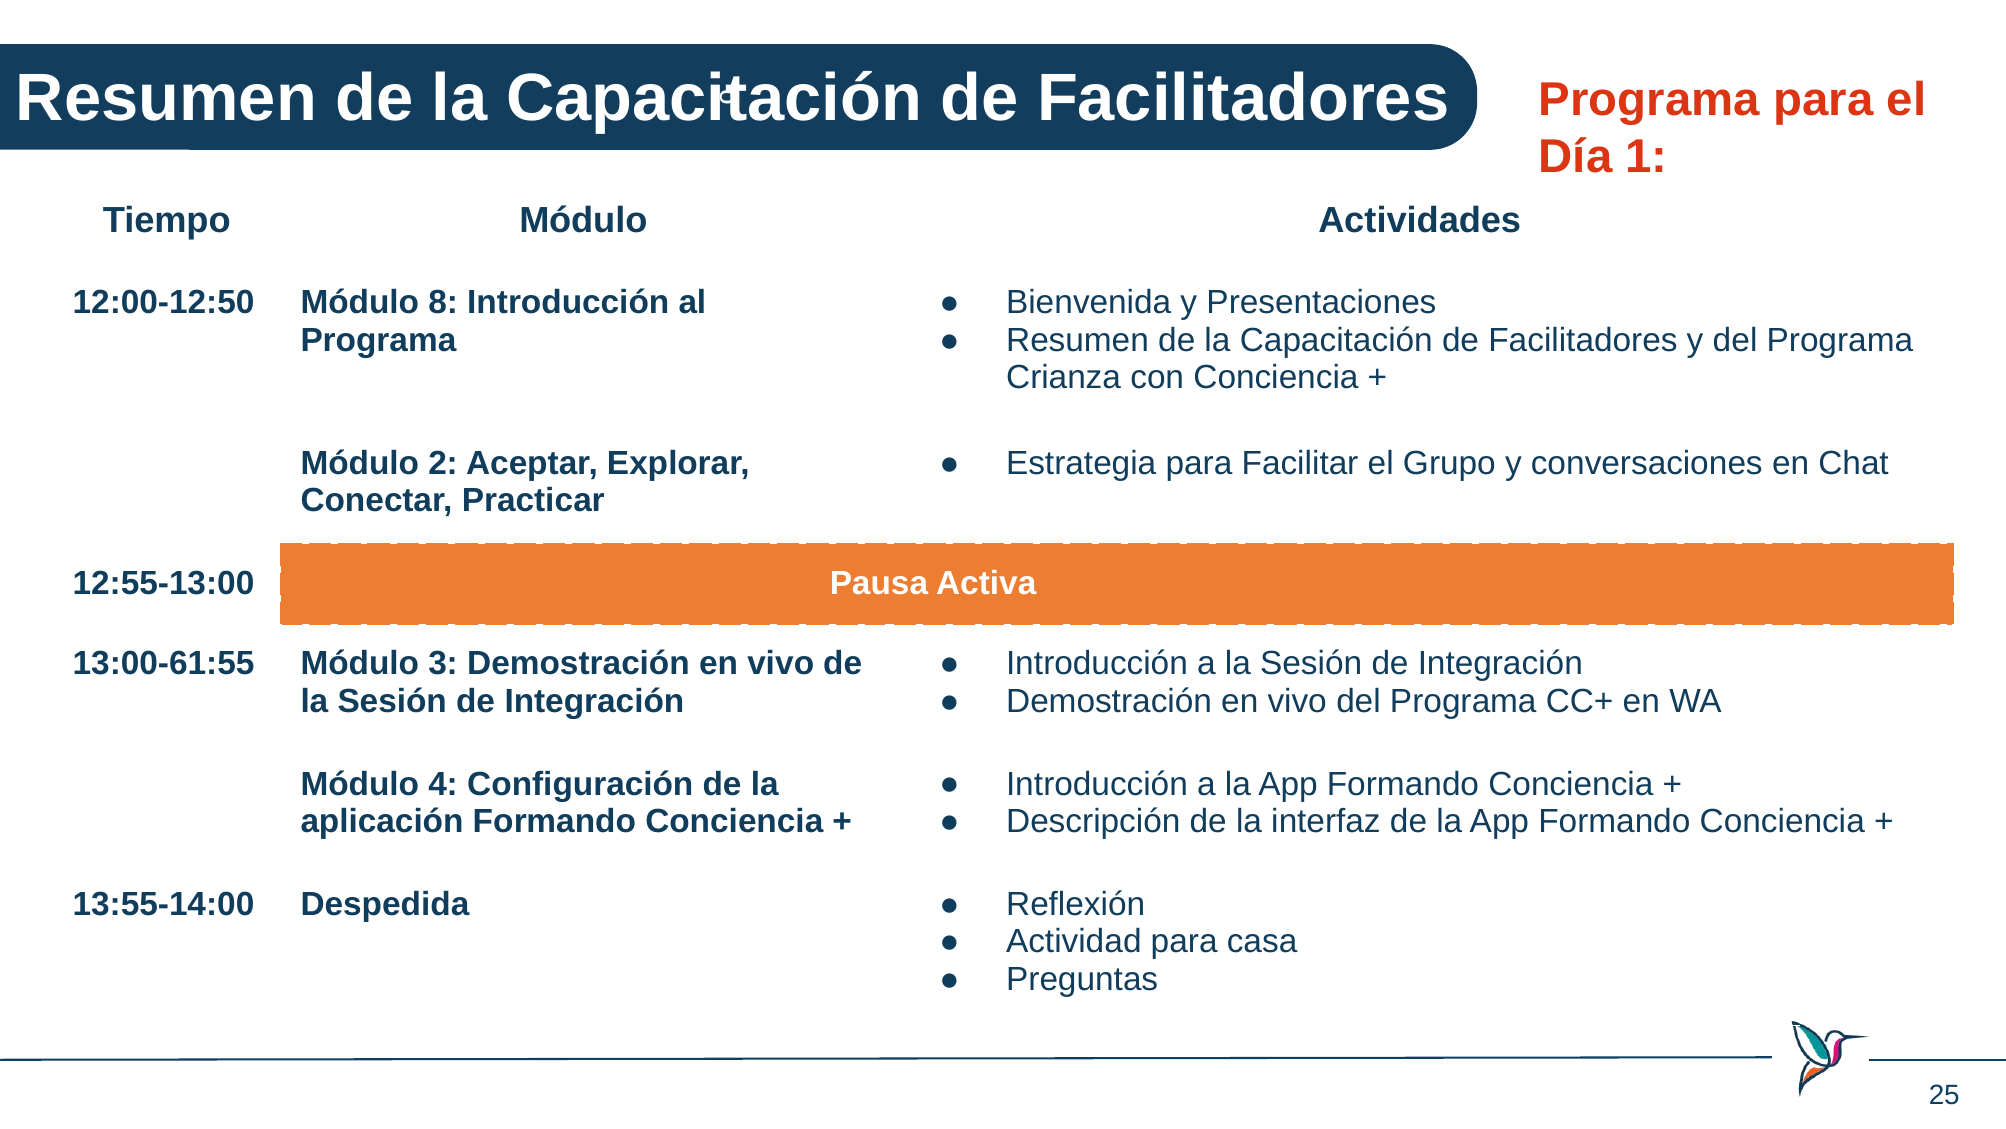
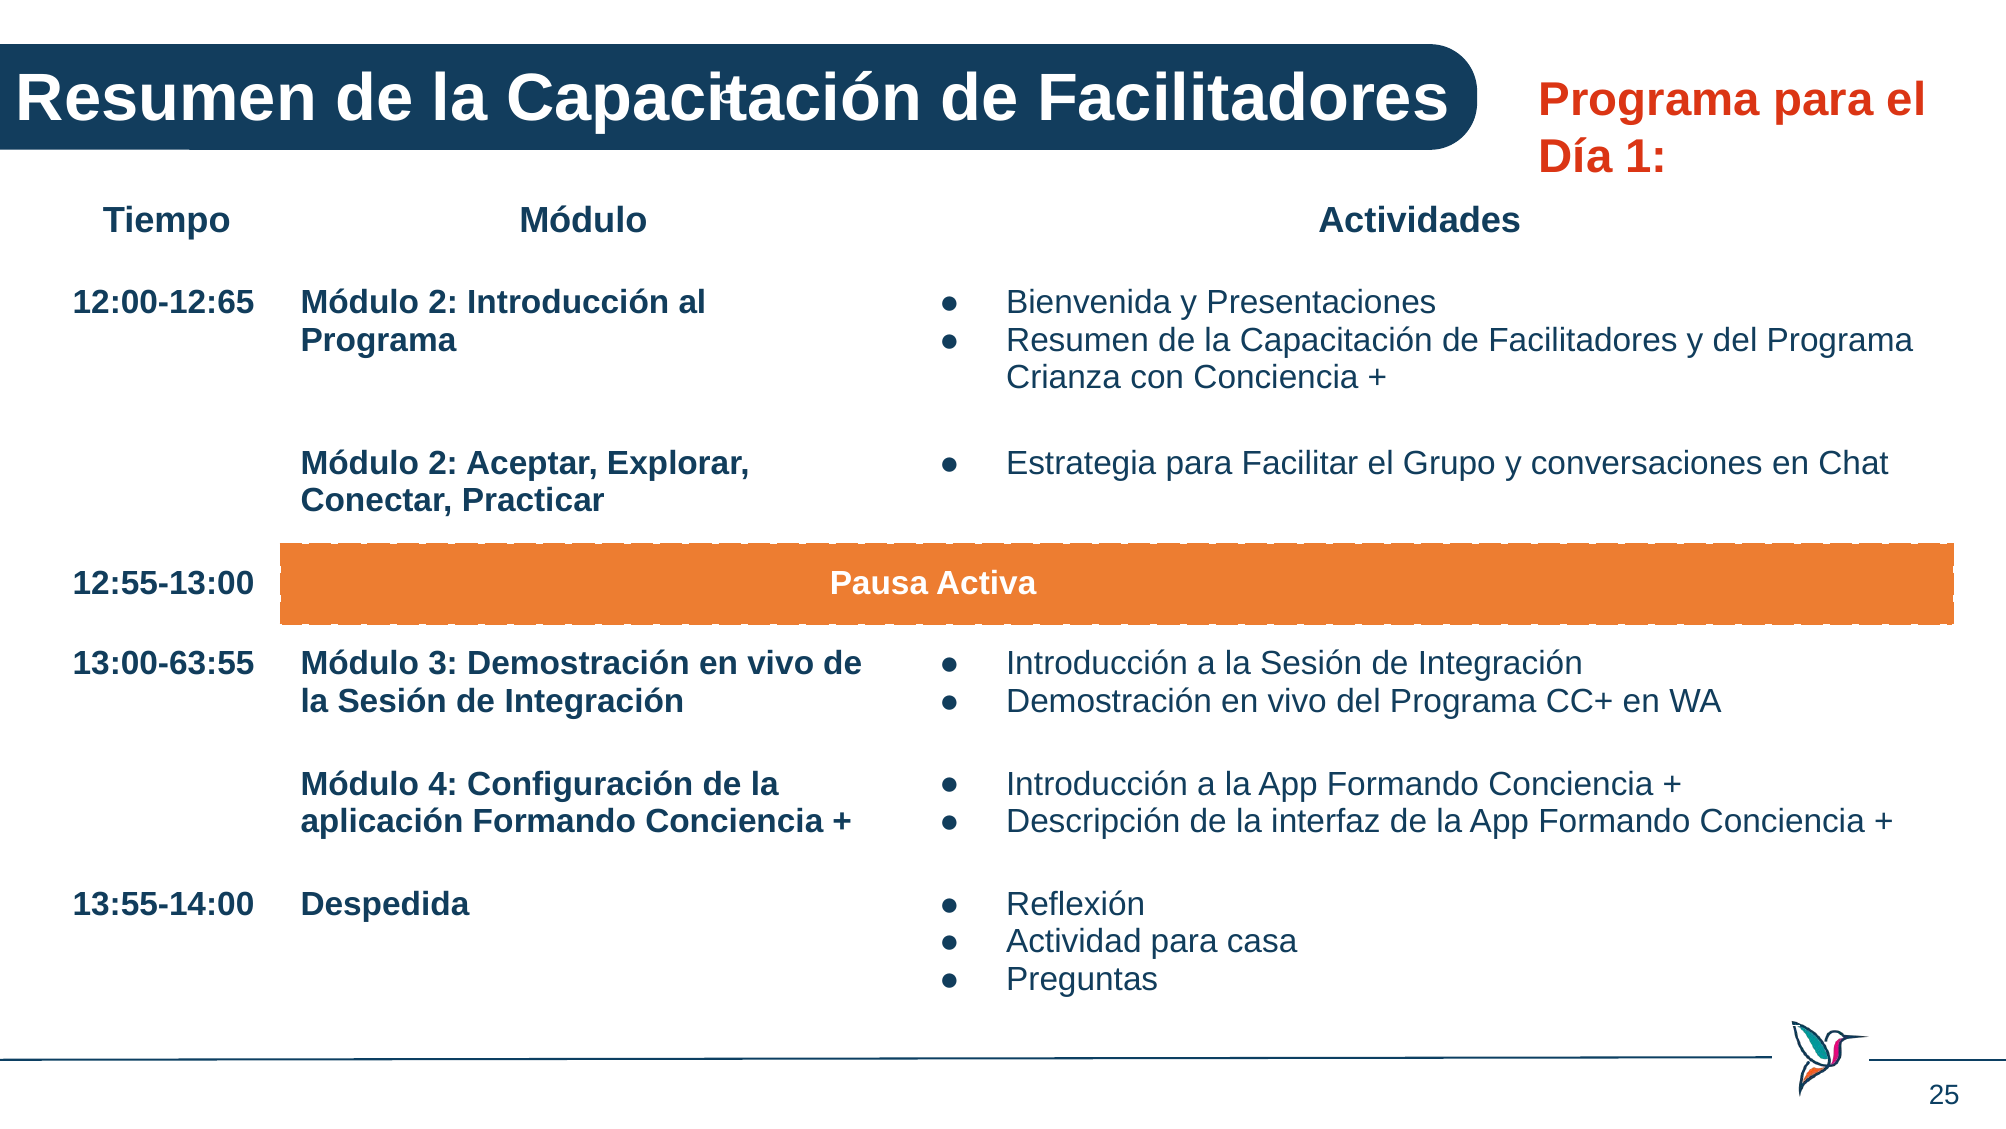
12:00-12:50: 12:00-12:50 -> 12:00-12:65
8 at (443, 303): 8 -> 2
13:00-61:55: 13:00-61:55 -> 13:00-63:55
